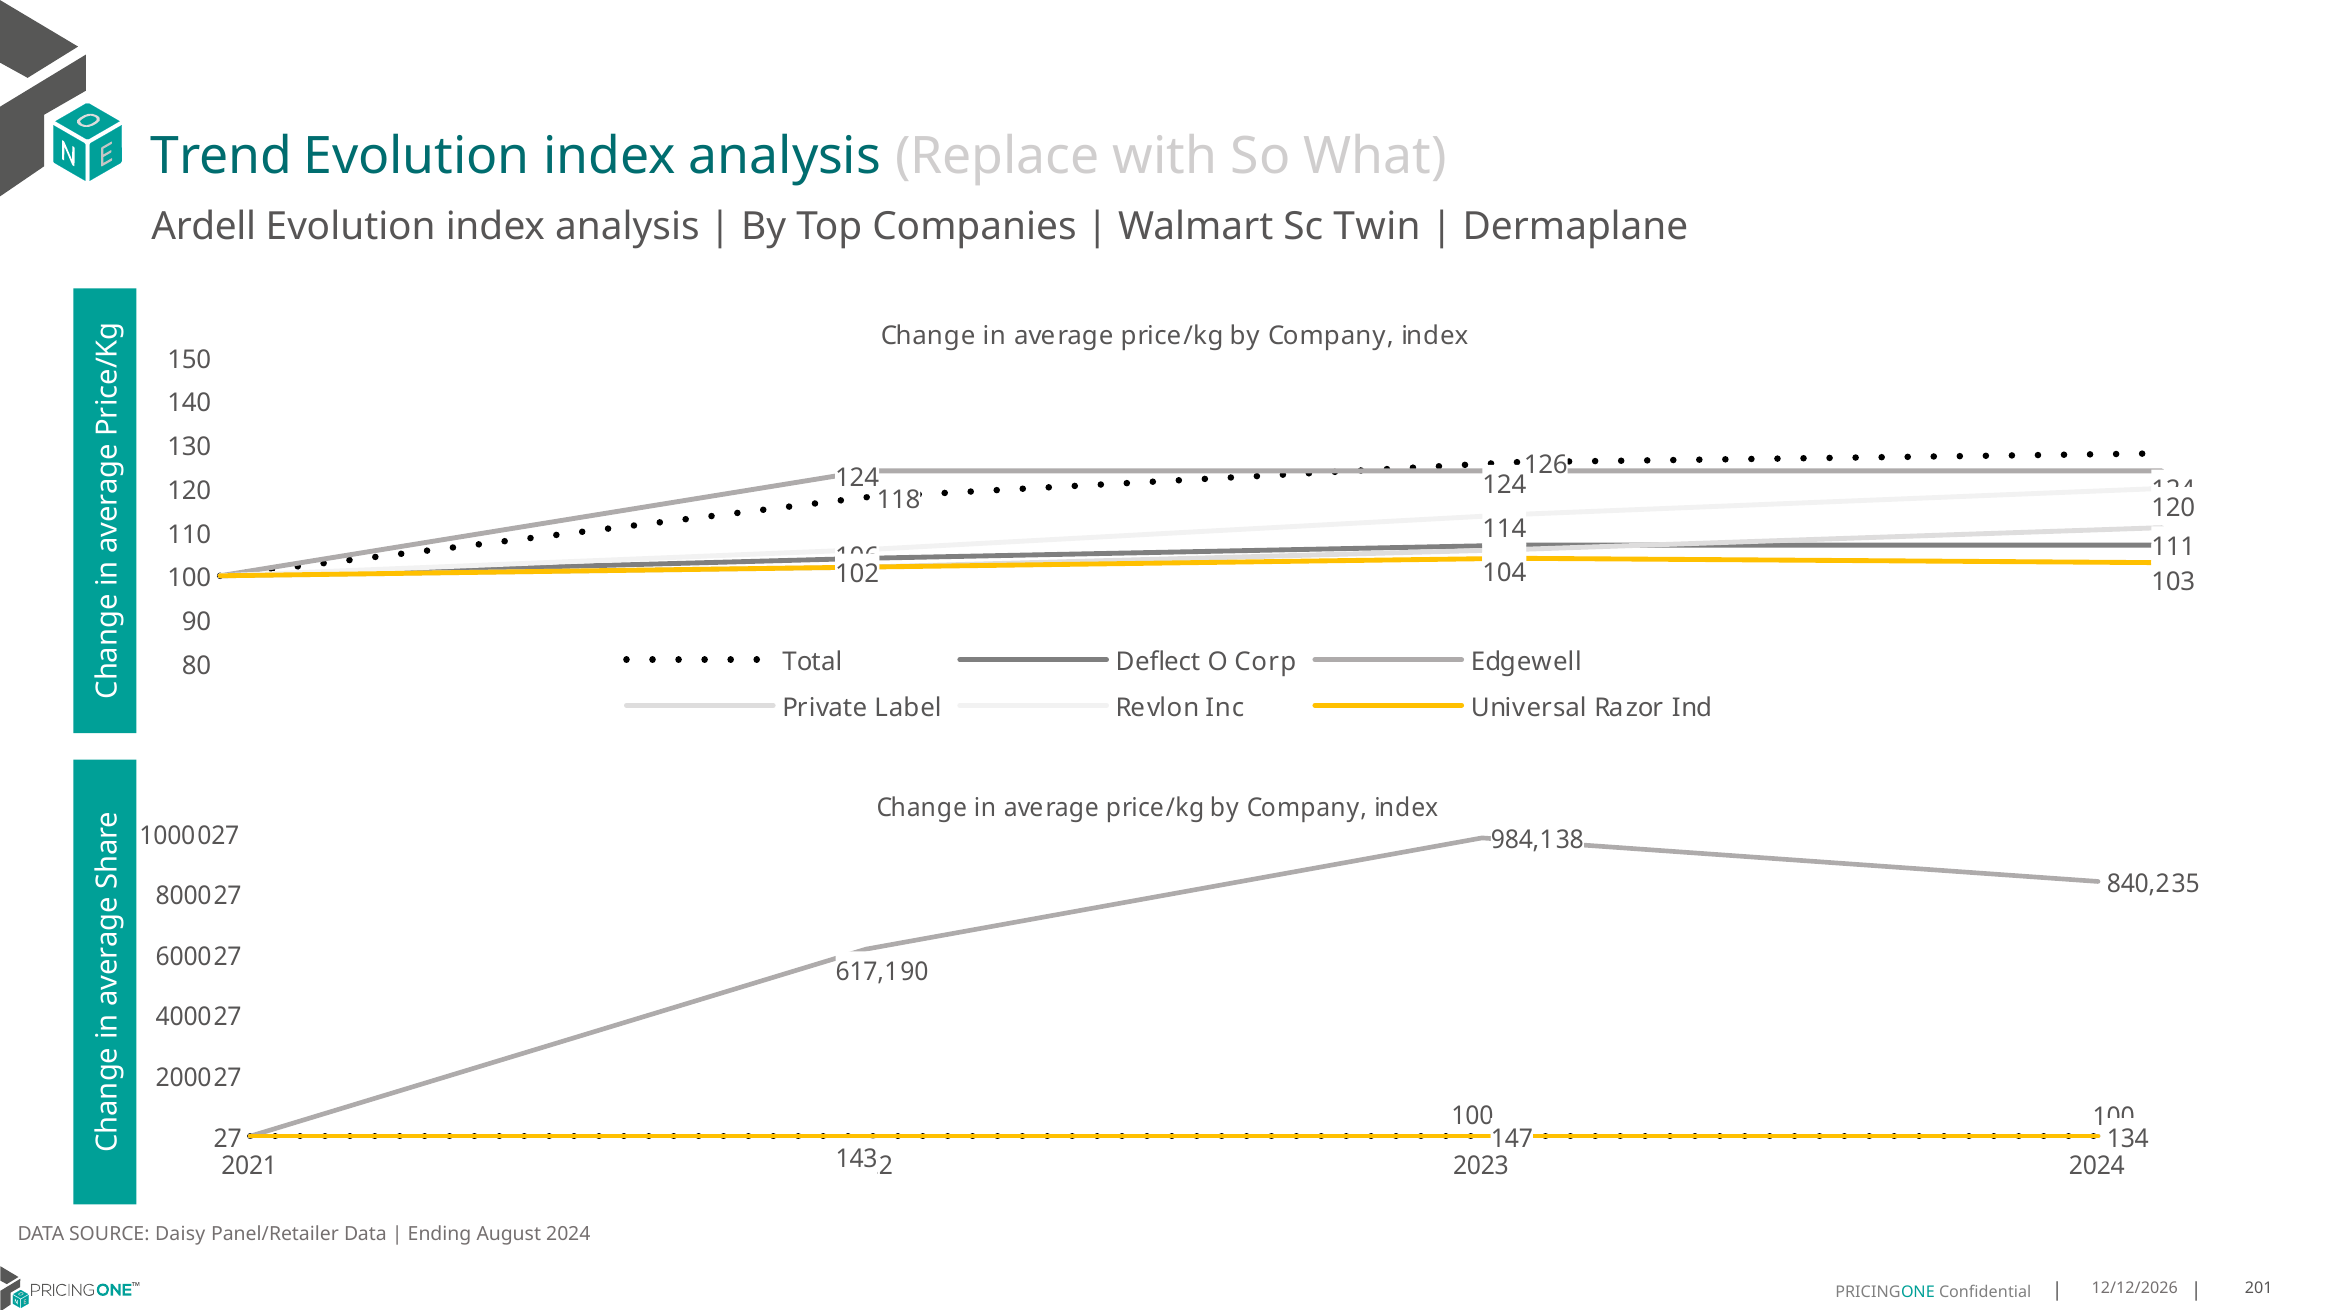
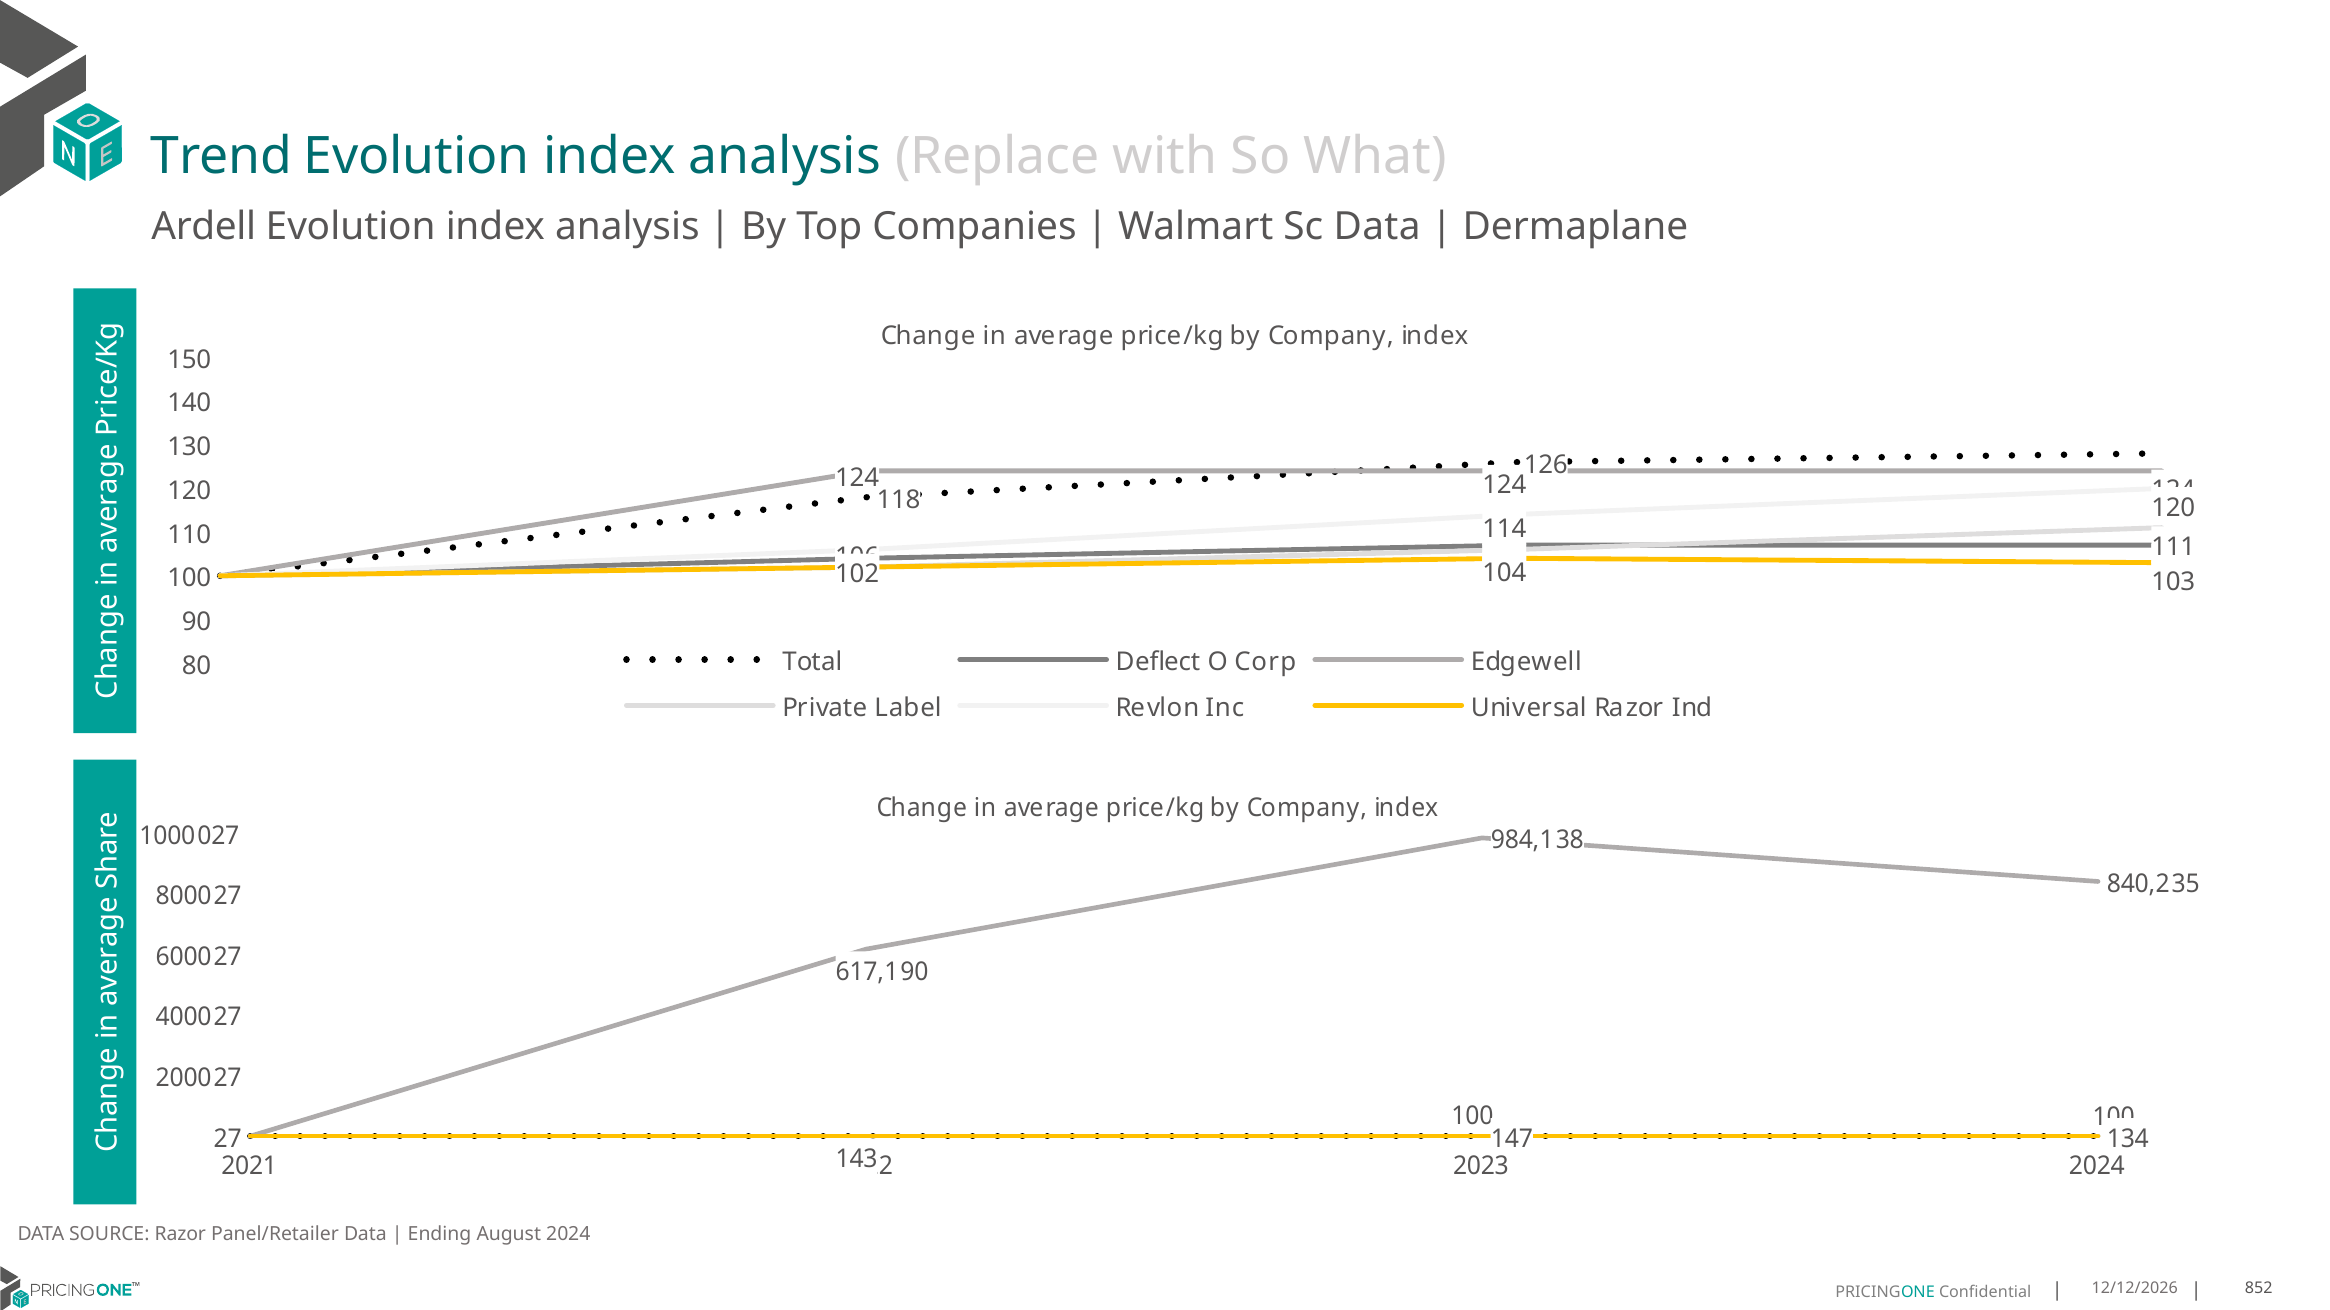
Sc Twin: Twin -> Data
SOURCE Daisy: Daisy -> Razor
201: 201 -> 852
